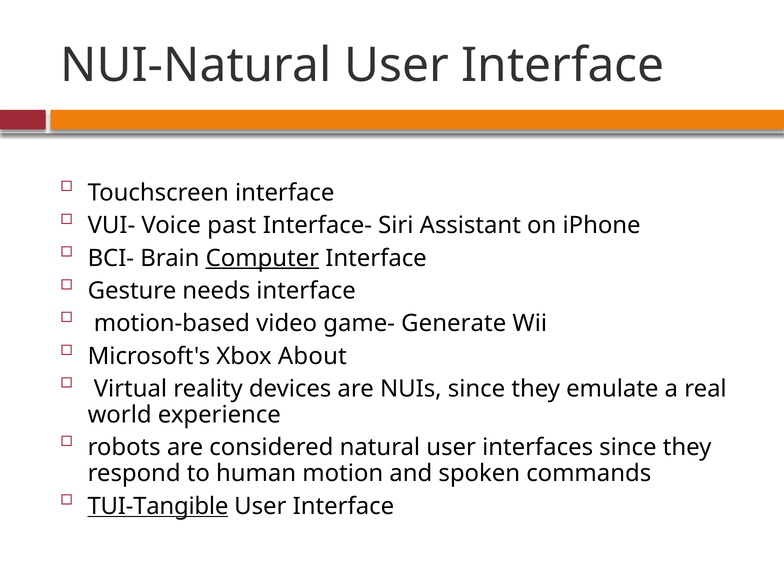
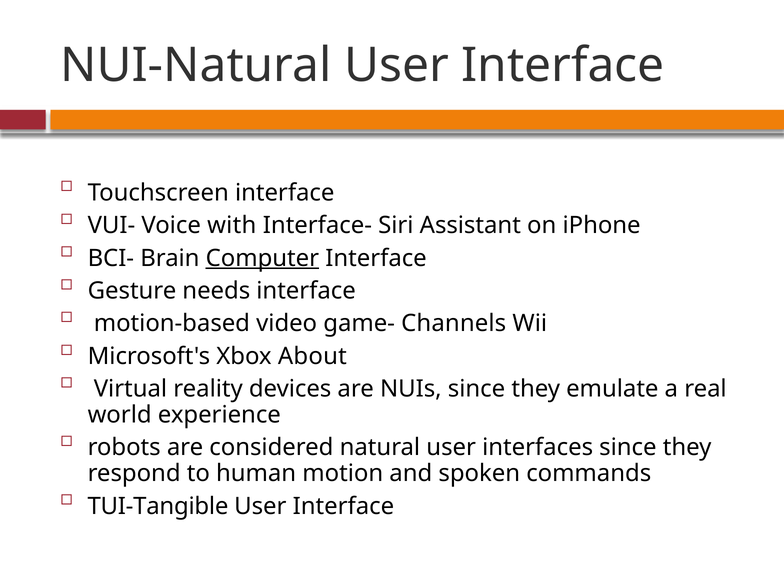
past: past -> with
Generate: Generate -> Channels
TUI-Tangible underline: present -> none
